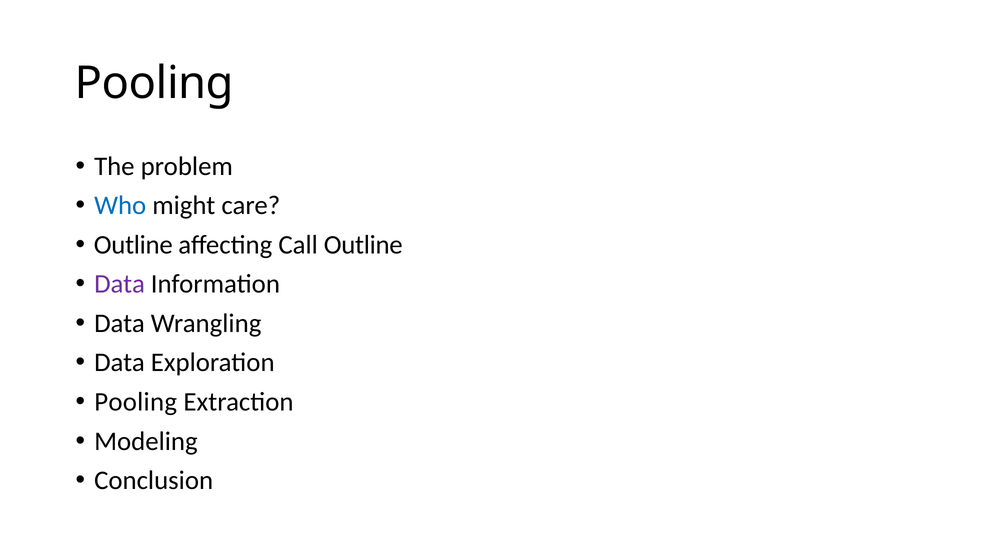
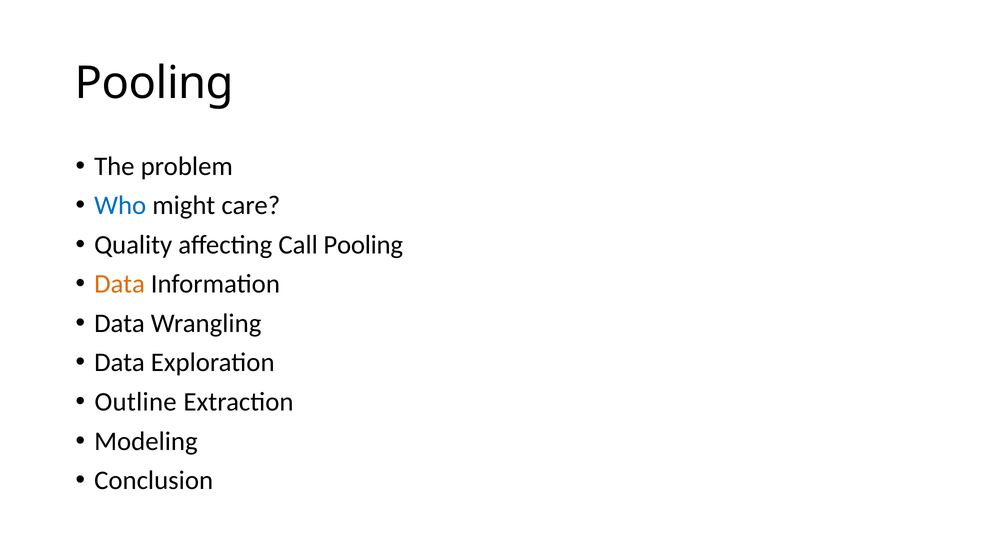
Outline at (133, 245): Outline -> Quality
Call Outline: Outline -> Pooling
Data at (120, 284) colour: purple -> orange
Pooling at (136, 402): Pooling -> Outline
